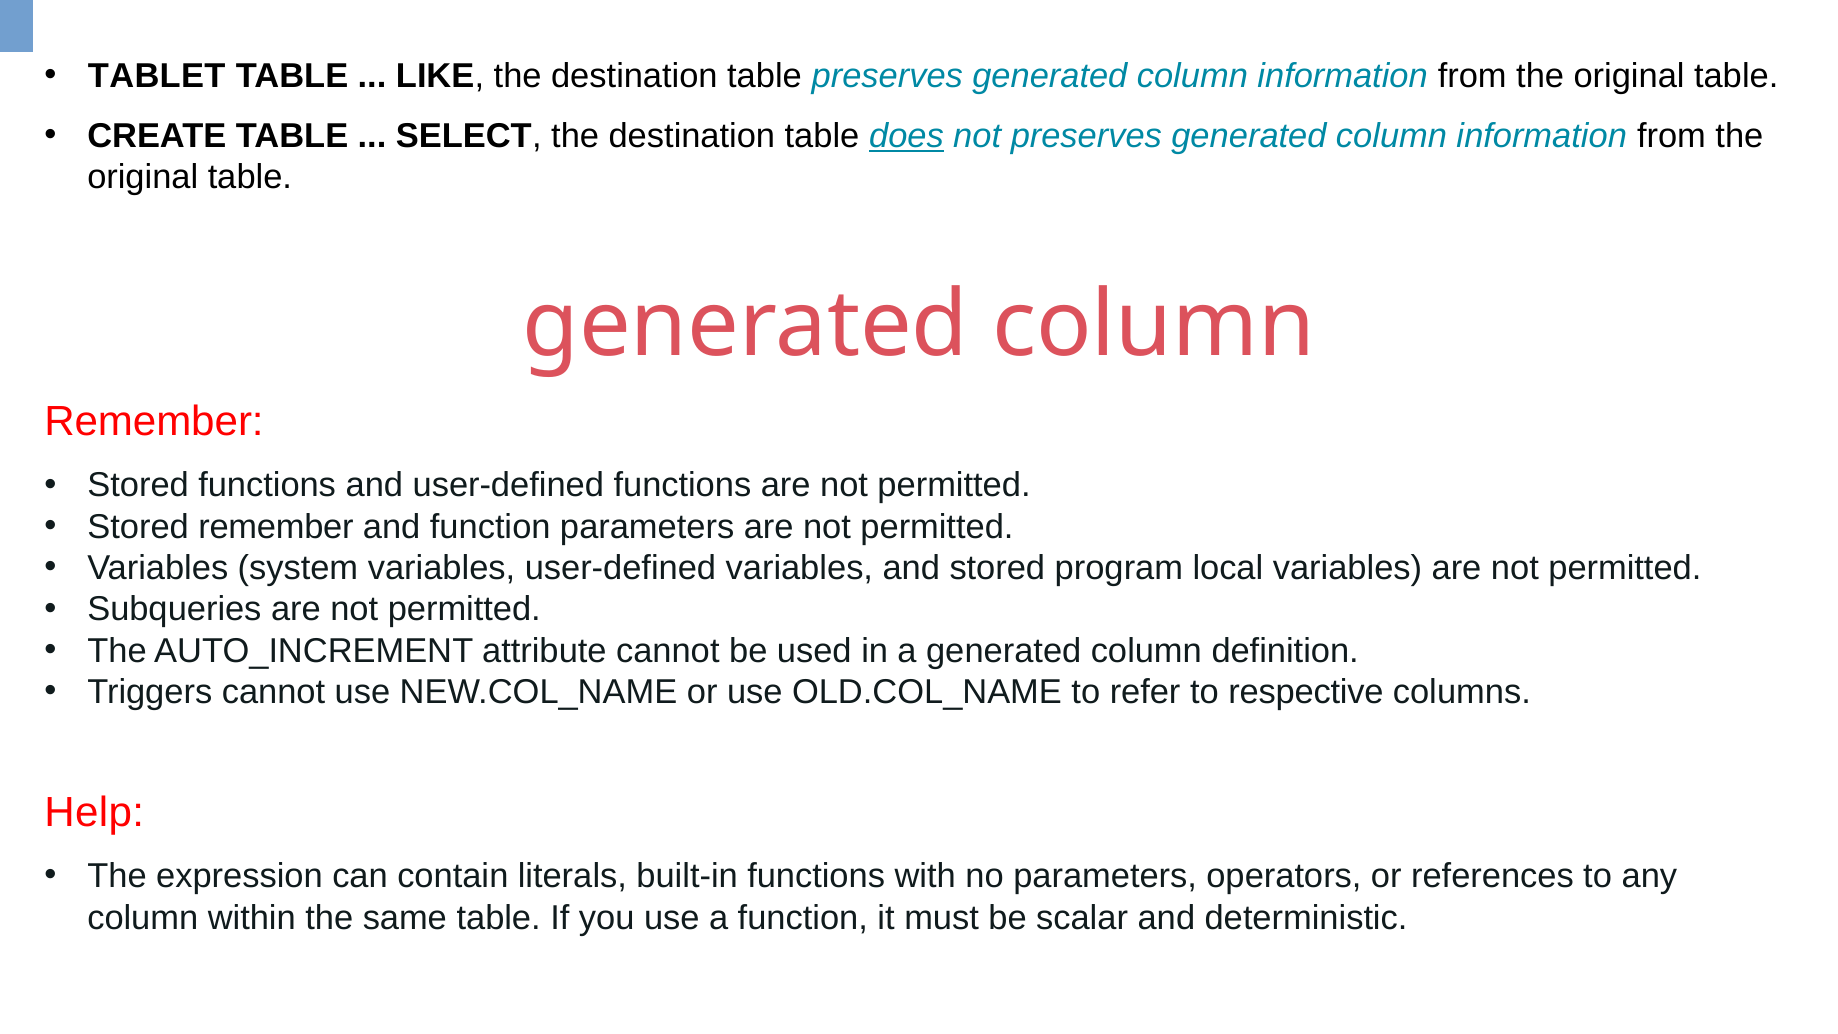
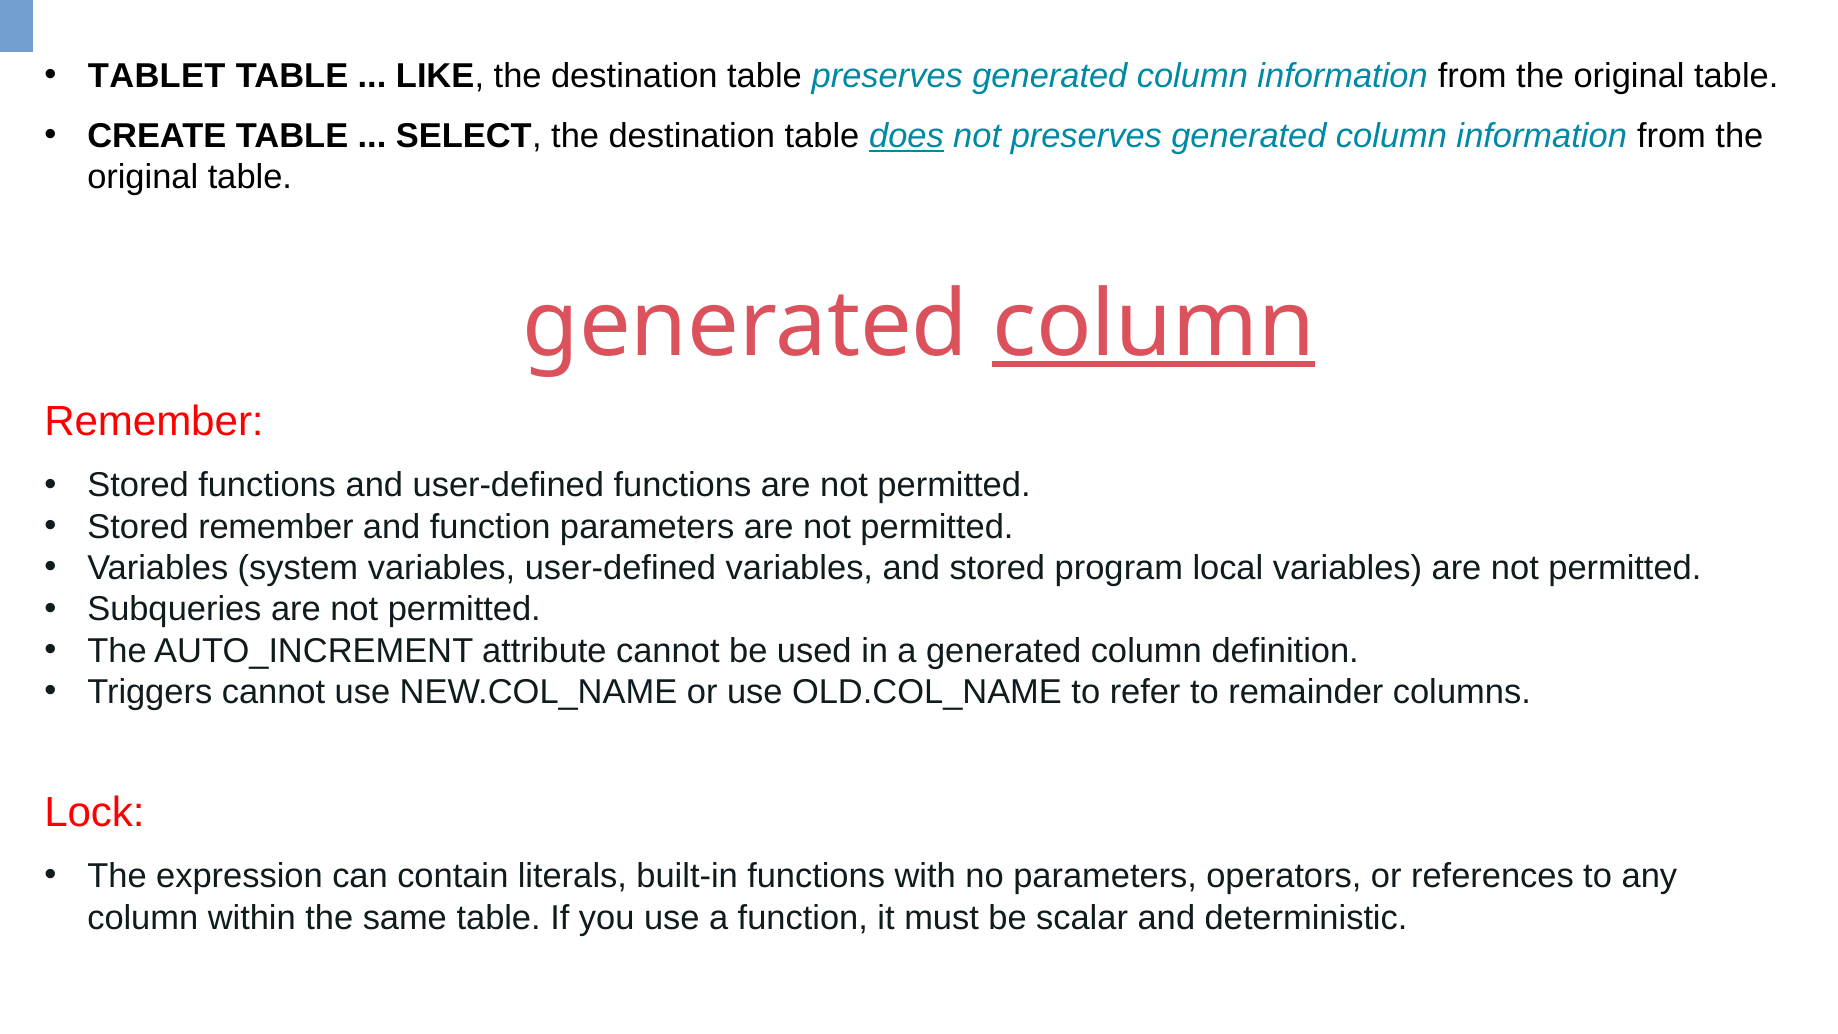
column at (1154, 325) underline: none -> present
respective: respective -> remainder
Help: Help -> Lock
